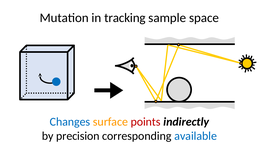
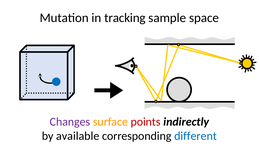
Changes colour: blue -> purple
precision: precision -> available
available: available -> different
